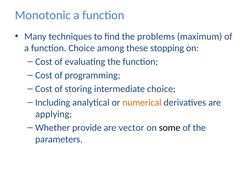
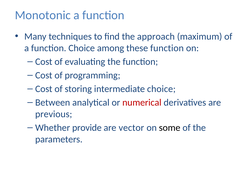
problems: problems -> approach
these stopping: stopping -> function
Including: Including -> Between
numerical colour: orange -> red
applying: applying -> previous
